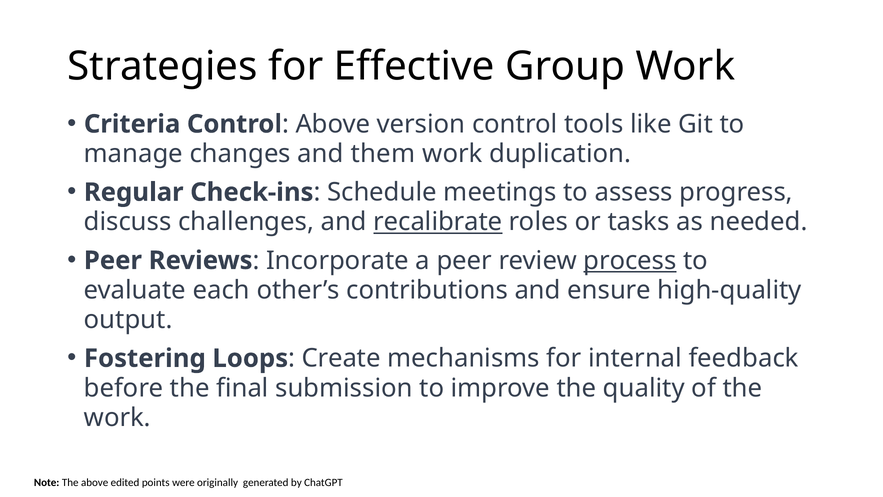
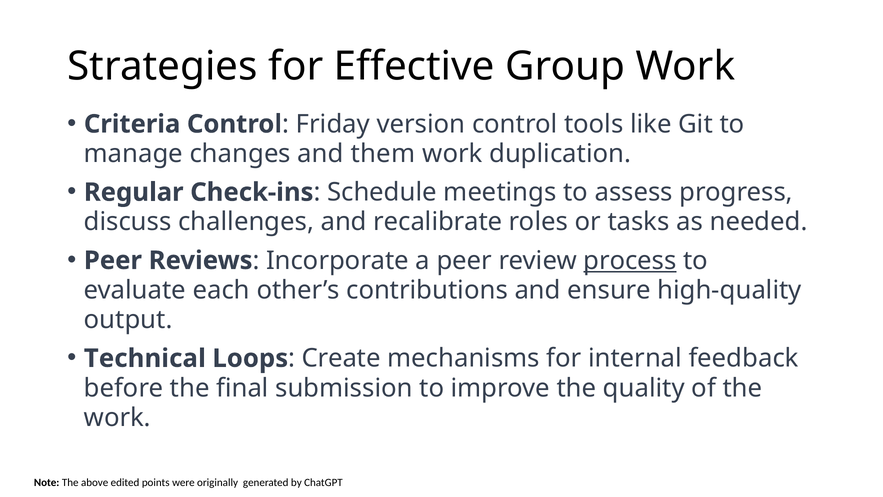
Above at (333, 124): Above -> Friday
recalibrate underline: present -> none
Fostering: Fostering -> Technical
